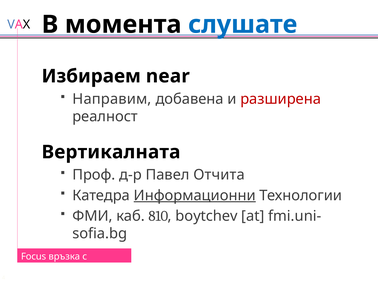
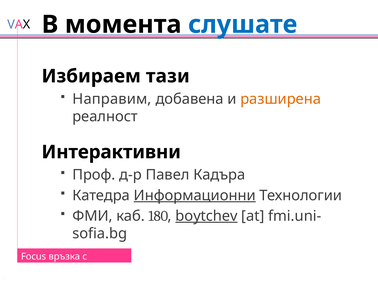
near: near -> тази
разширена colour: red -> orange
Вертикалната: Вертикалната -> Интерактивни
Отчита: Отчита -> Кадъра
810: 810 -> 180
boytchev underline: none -> present
